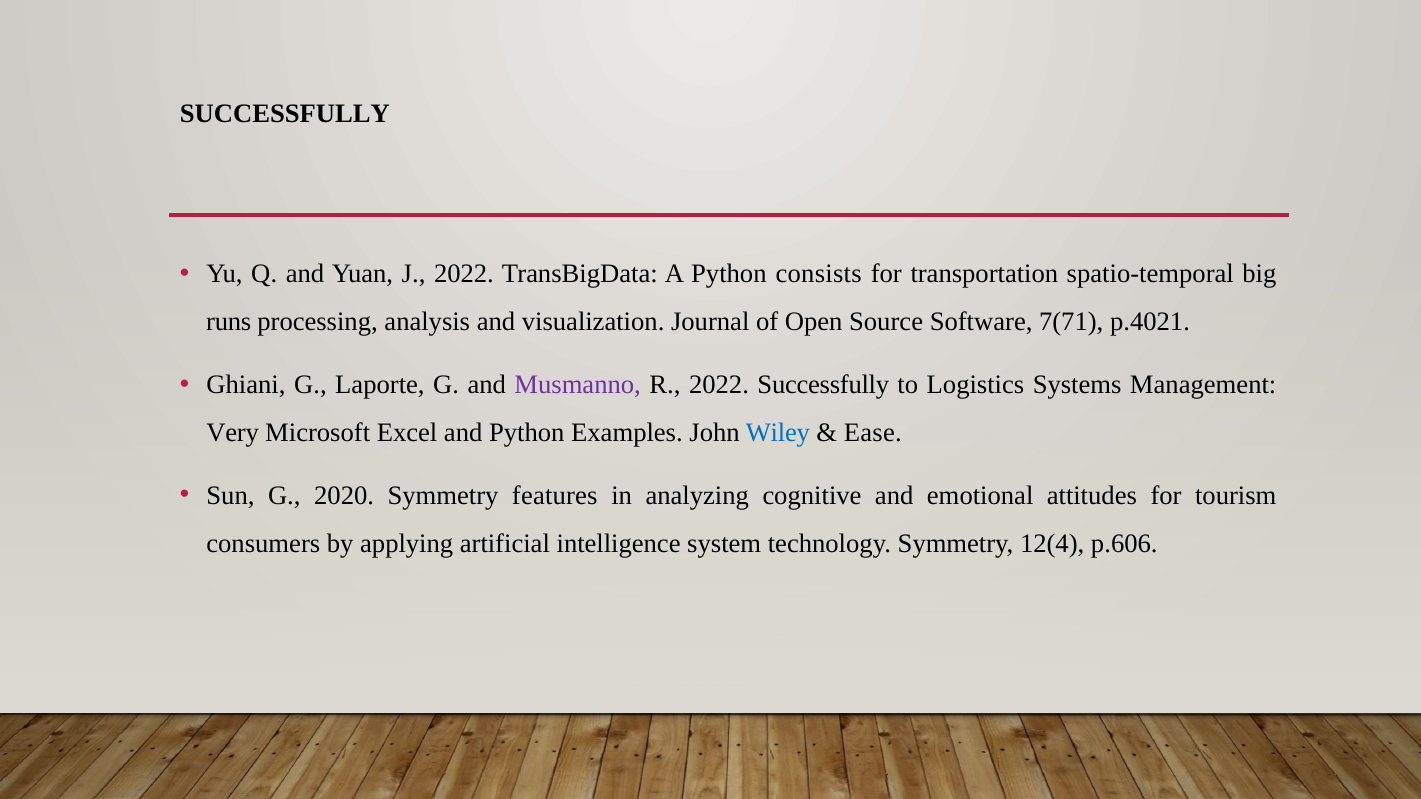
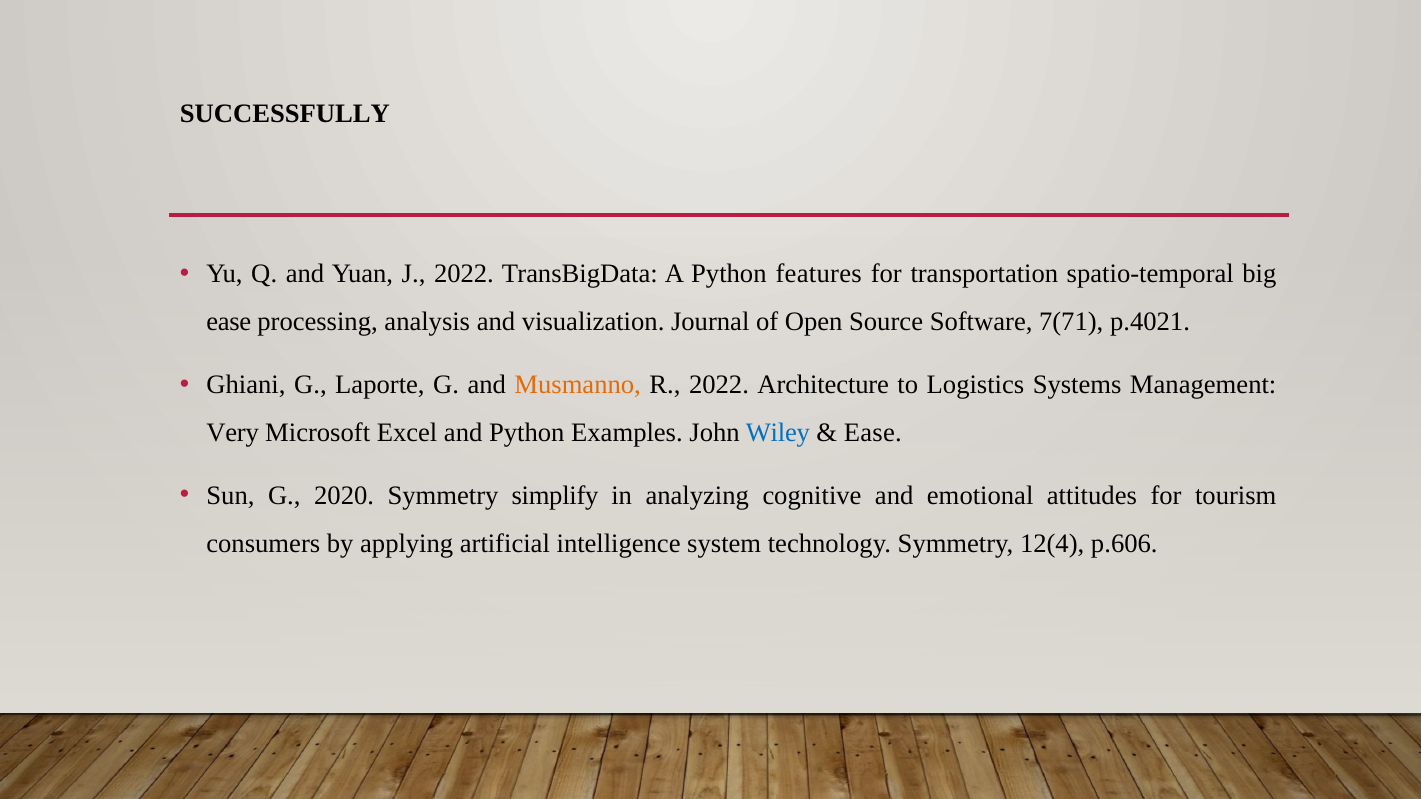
consists: consists -> features
runs at (229, 322): runs -> ease
Musmanno colour: purple -> orange
2022 Successfully: Successfully -> Architecture
features: features -> simplify
